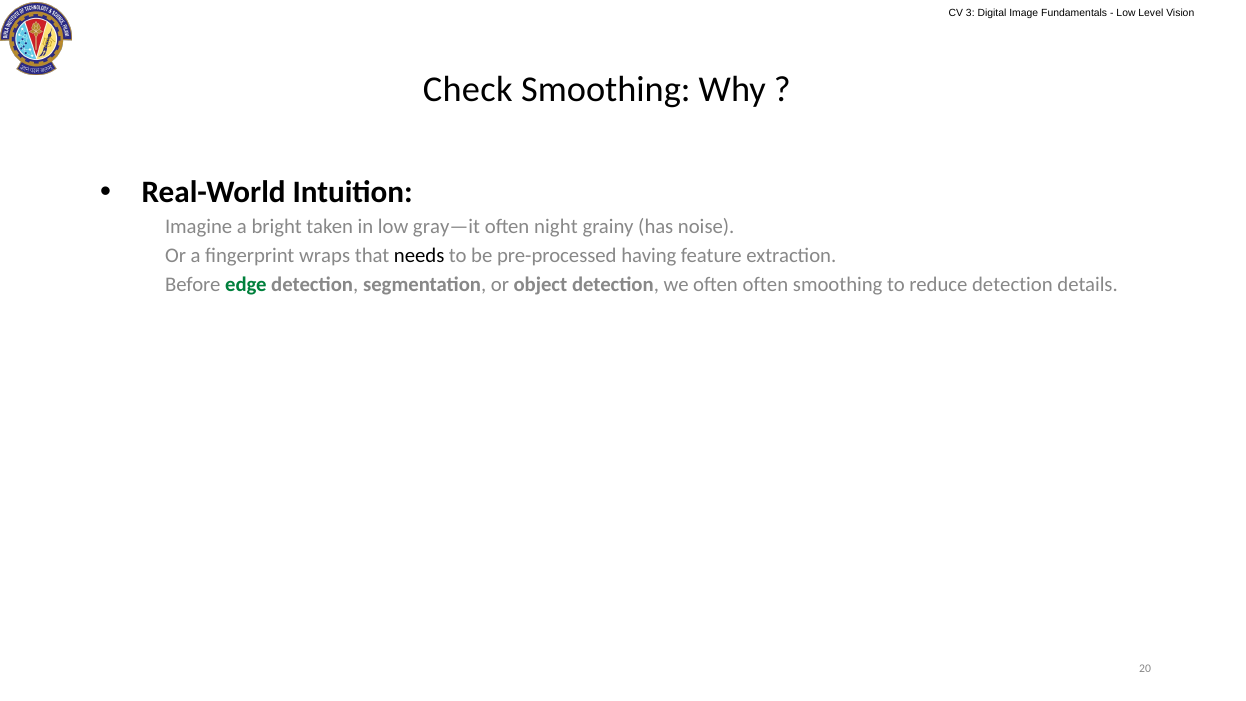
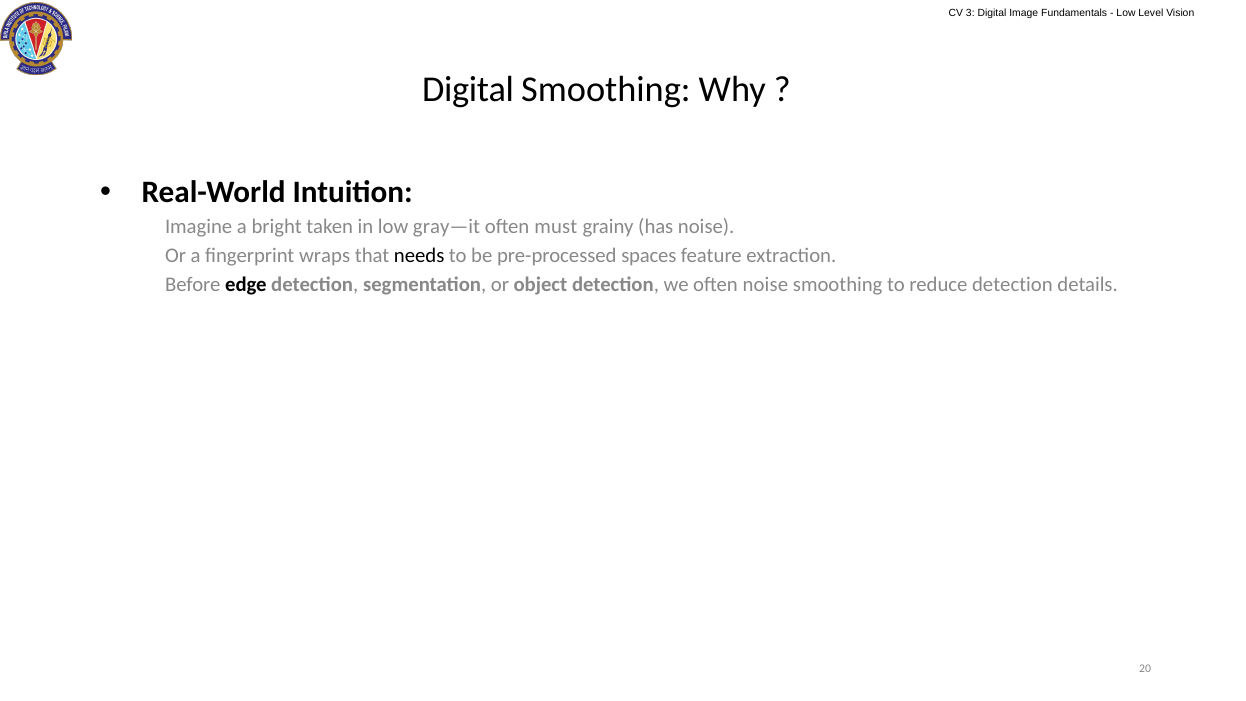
Check at (468, 90): Check -> Digital
night: night -> must
having: having -> spaces
edge colour: green -> black
often often: often -> noise
